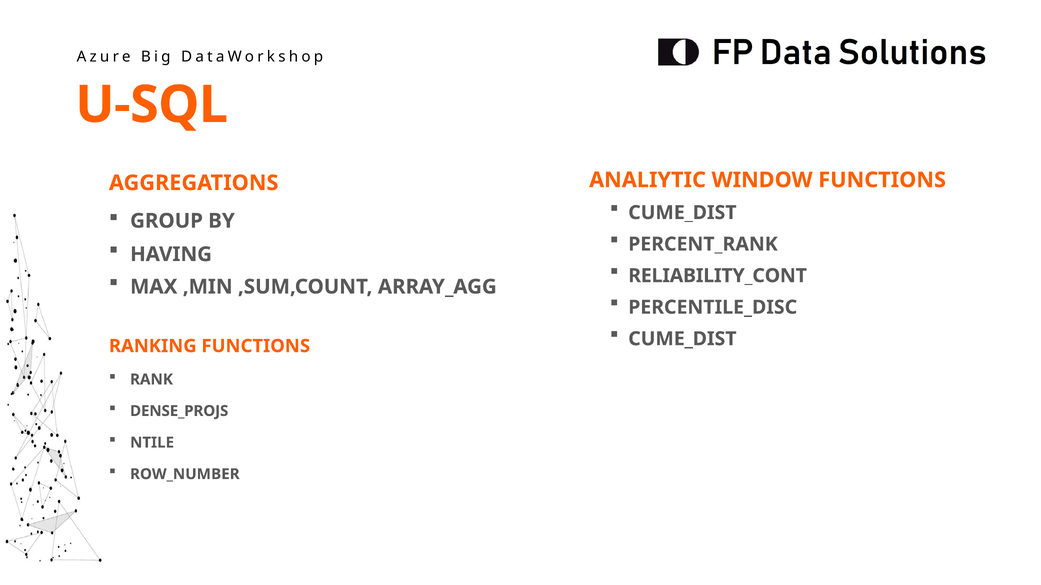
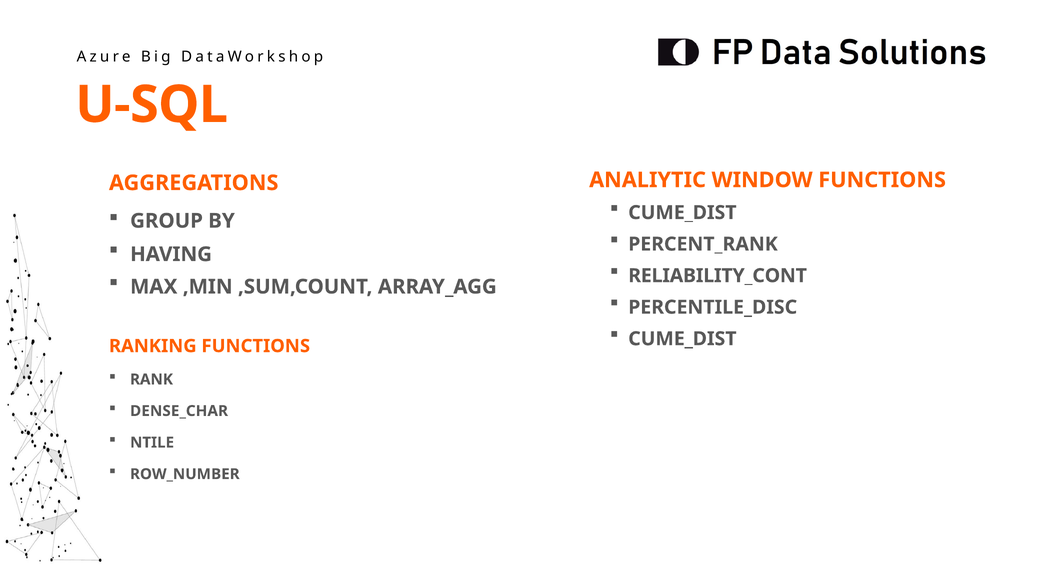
DENSE_PROJS: DENSE_PROJS -> DENSE_CHAR
